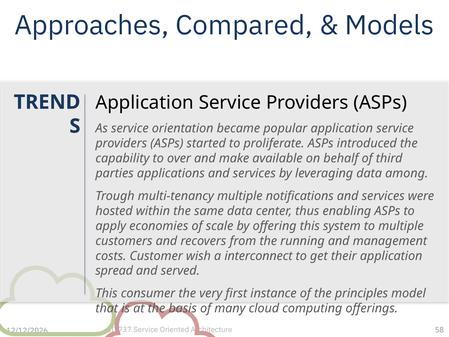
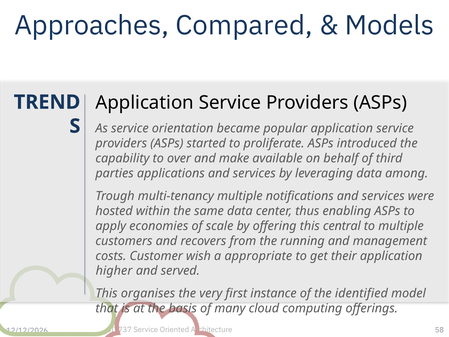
system: system -> central
interconnect: interconnect -> appropriate
spread: spread -> higher
consumer: consumer -> organises
principles: principles -> identified
